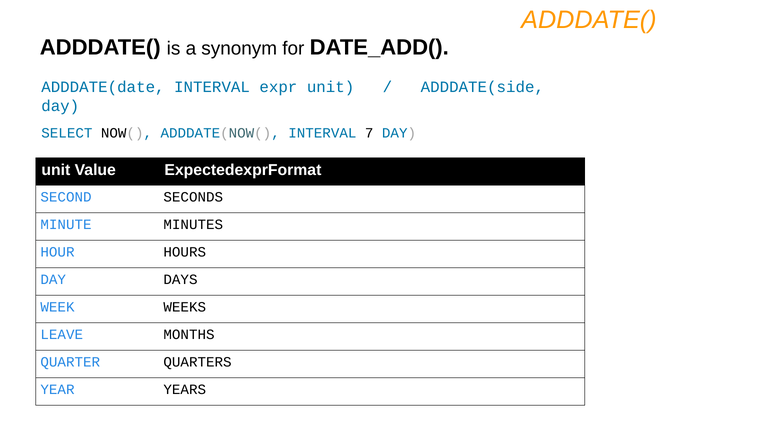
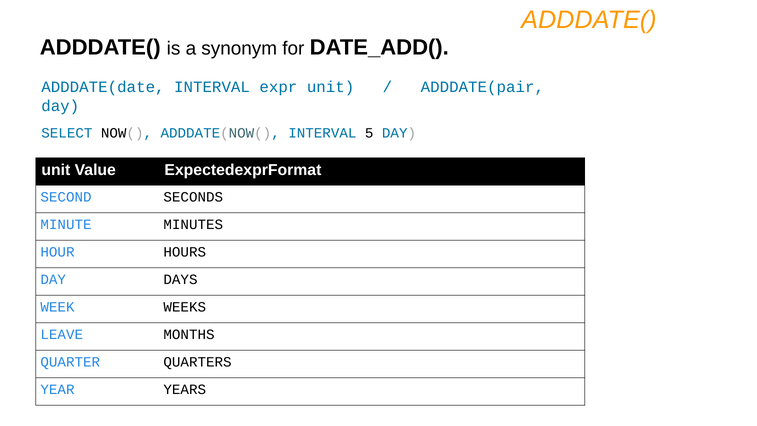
ADDDATE(side: ADDDATE(side -> ADDDATE(pair
7: 7 -> 5
